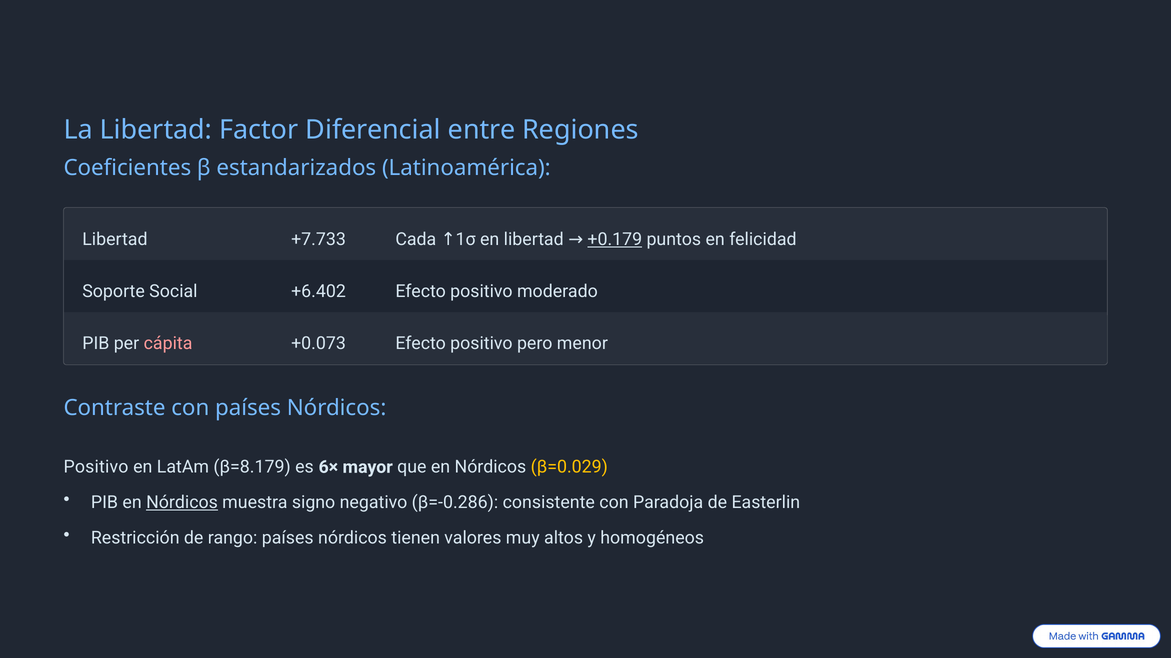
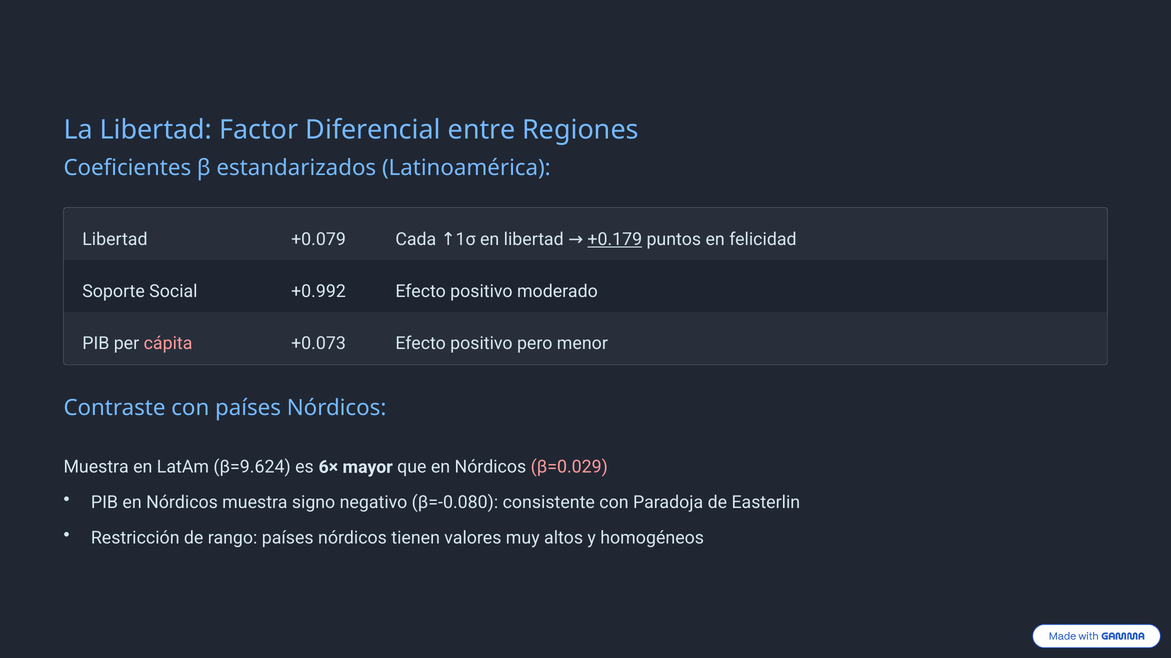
+7.733: +7.733 -> +0.079
+6.402: +6.402 -> +0.992
Positivo at (96, 467): Positivo -> Muestra
β=8.179: β=8.179 -> β=9.624
β=0.029 colour: yellow -> pink
Nórdicos at (182, 503) underline: present -> none
β=-0.286: β=-0.286 -> β=-0.080
